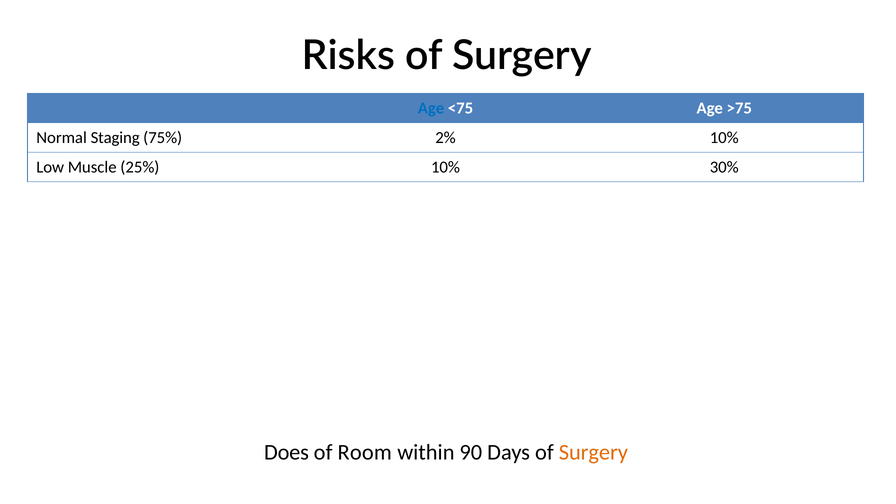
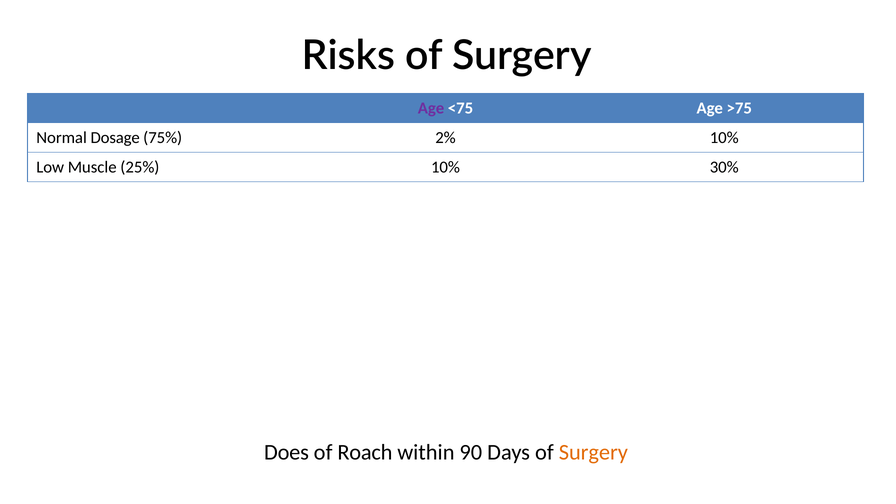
Age at (431, 108) colour: blue -> purple
Staging: Staging -> Dosage
Room: Room -> Roach
